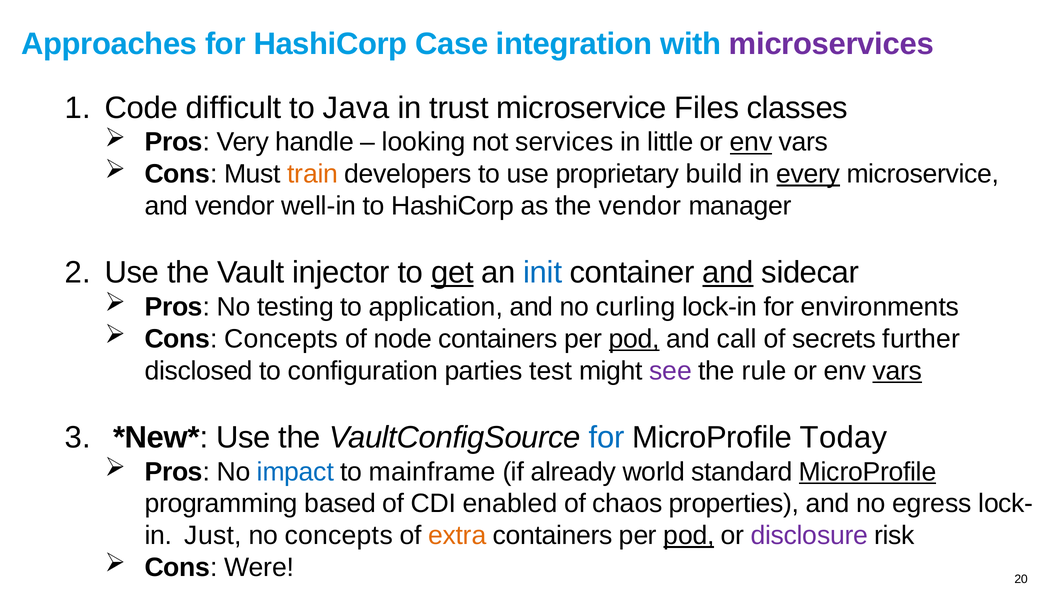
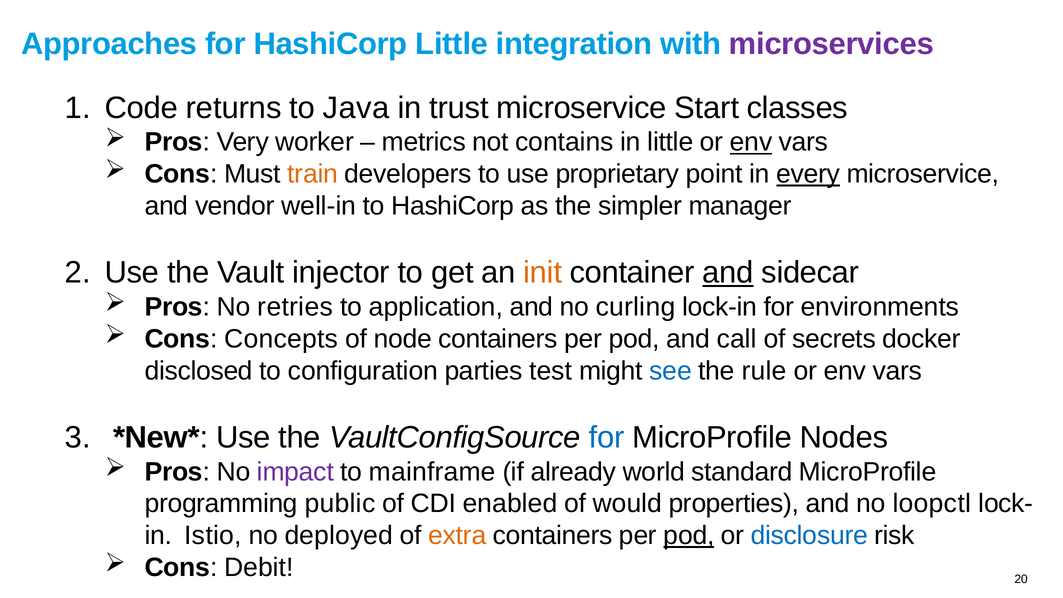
HashiCorp Case: Case -> Little
difficult: difficult -> returns
Files: Files -> Start
handle: handle -> worker
looking: looking -> metrics
services: services -> contains
build: build -> point
the vendor: vendor -> simpler
get underline: present -> none
init colour: blue -> orange
testing: testing -> retries
pod at (634, 339) underline: present -> none
further: further -> docker
see colour: purple -> blue
vars at (897, 371) underline: present -> none
Today: Today -> Nodes
impact colour: blue -> purple
MicroProfile at (868, 472) underline: present -> none
based: based -> public
chaos: chaos -> would
egress: egress -> loopctl
Just: Just -> Istio
no concepts: concepts -> deployed
disclosure colour: purple -> blue
Were: Were -> Debit
